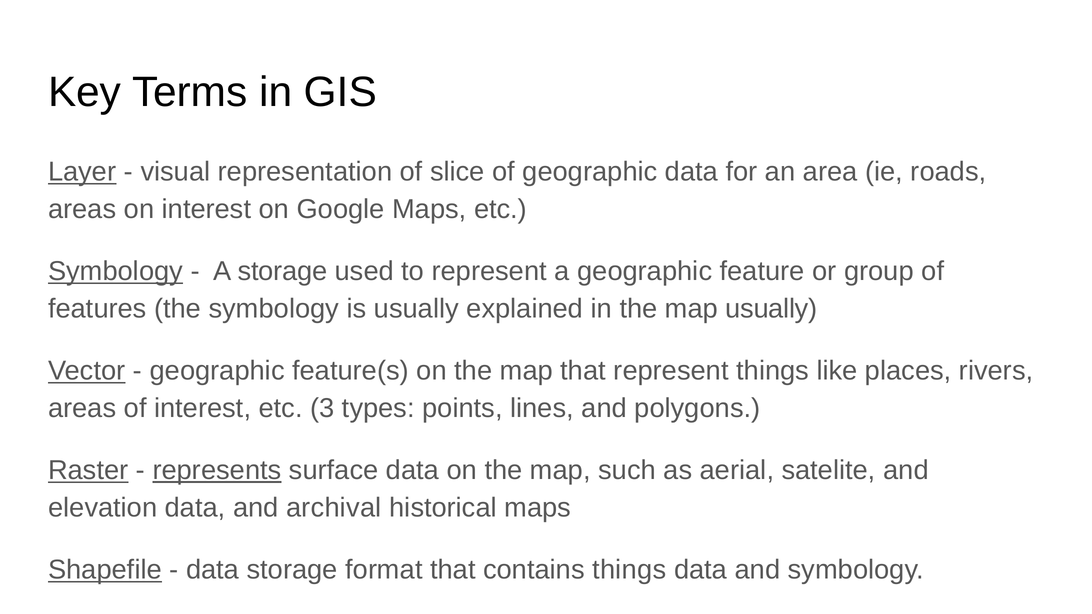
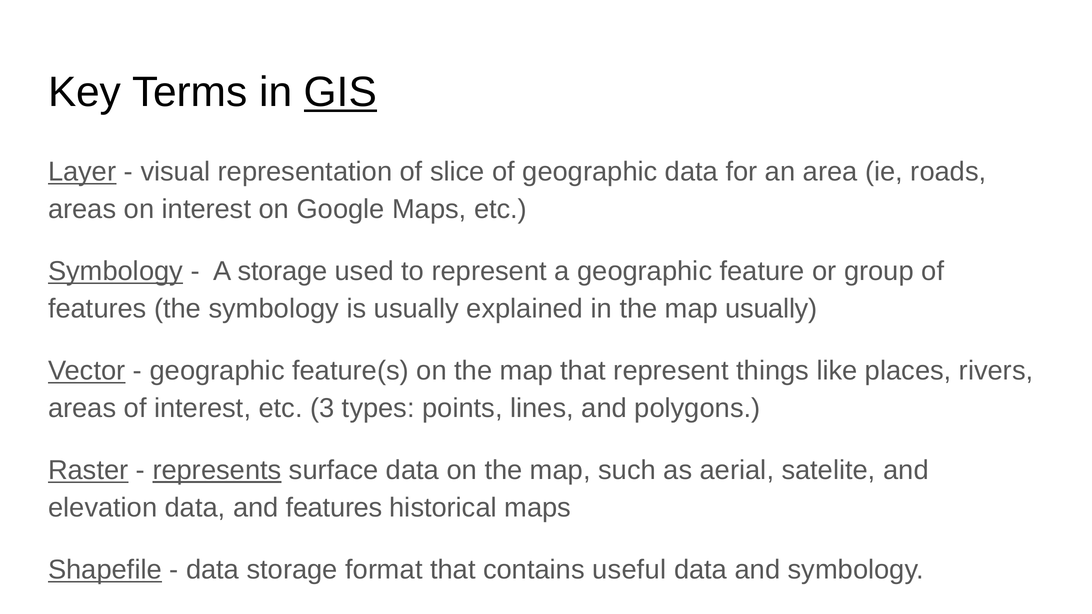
GIS underline: none -> present
and archival: archival -> features
contains things: things -> useful
